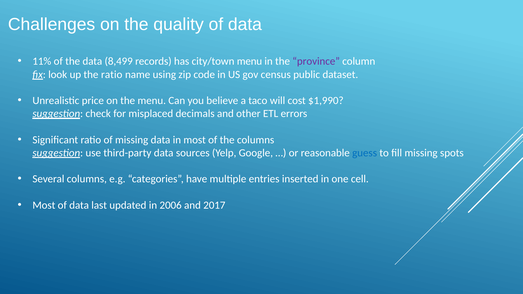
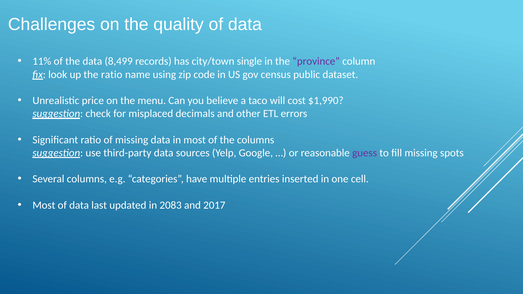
city/town menu: menu -> single
guess colour: blue -> purple
2006: 2006 -> 2083
